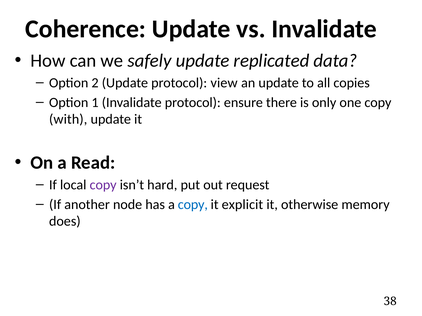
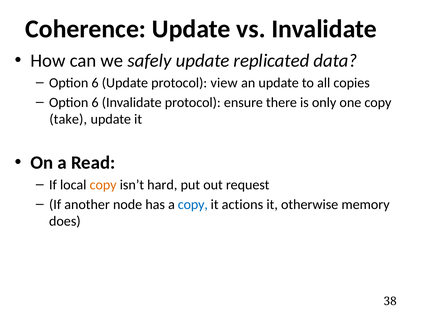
2 at (95, 83): 2 -> 6
1 at (95, 103): 1 -> 6
with: with -> take
copy at (103, 185) colour: purple -> orange
explicit: explicit -> actions
